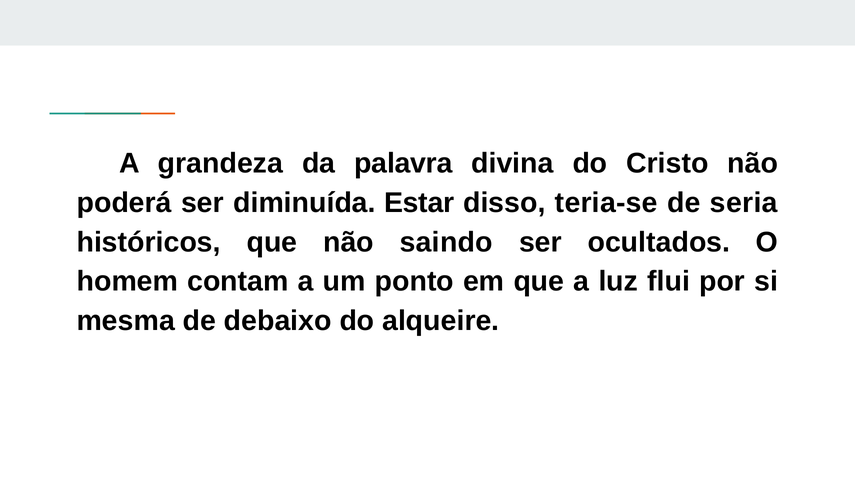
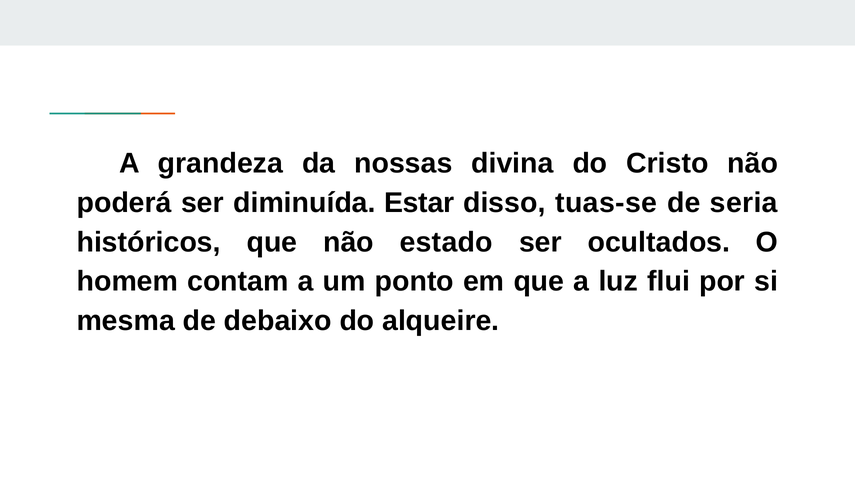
palavra: palavra -> nossas
teria-se: teria-se -> tuas-se
saindo: saindo -> estado
